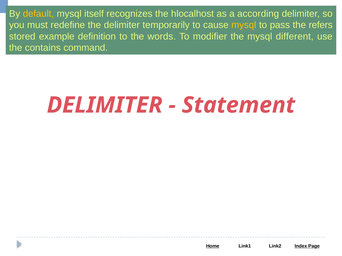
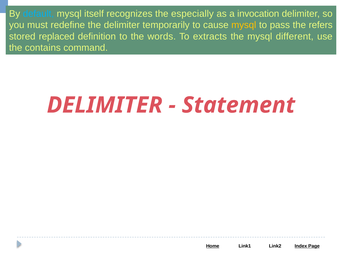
default colour: yellow -> light blue
hlocalhost: hlocalhost -> especially
according: according -> invocation
example: example -> replaced
modifier: modifier -> extracts
